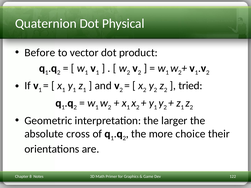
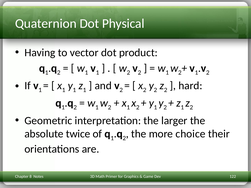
Before: Before -> Having
tried: tried -> hard
cross: cross -> twice
